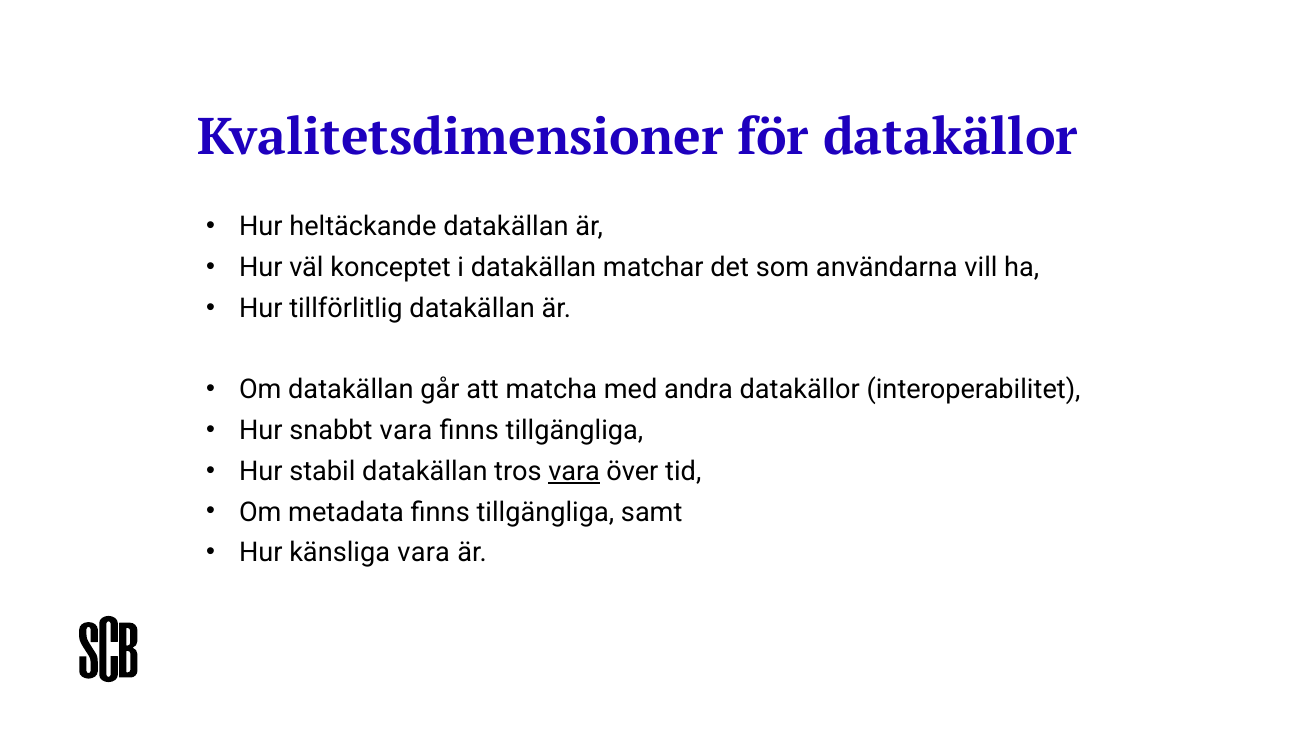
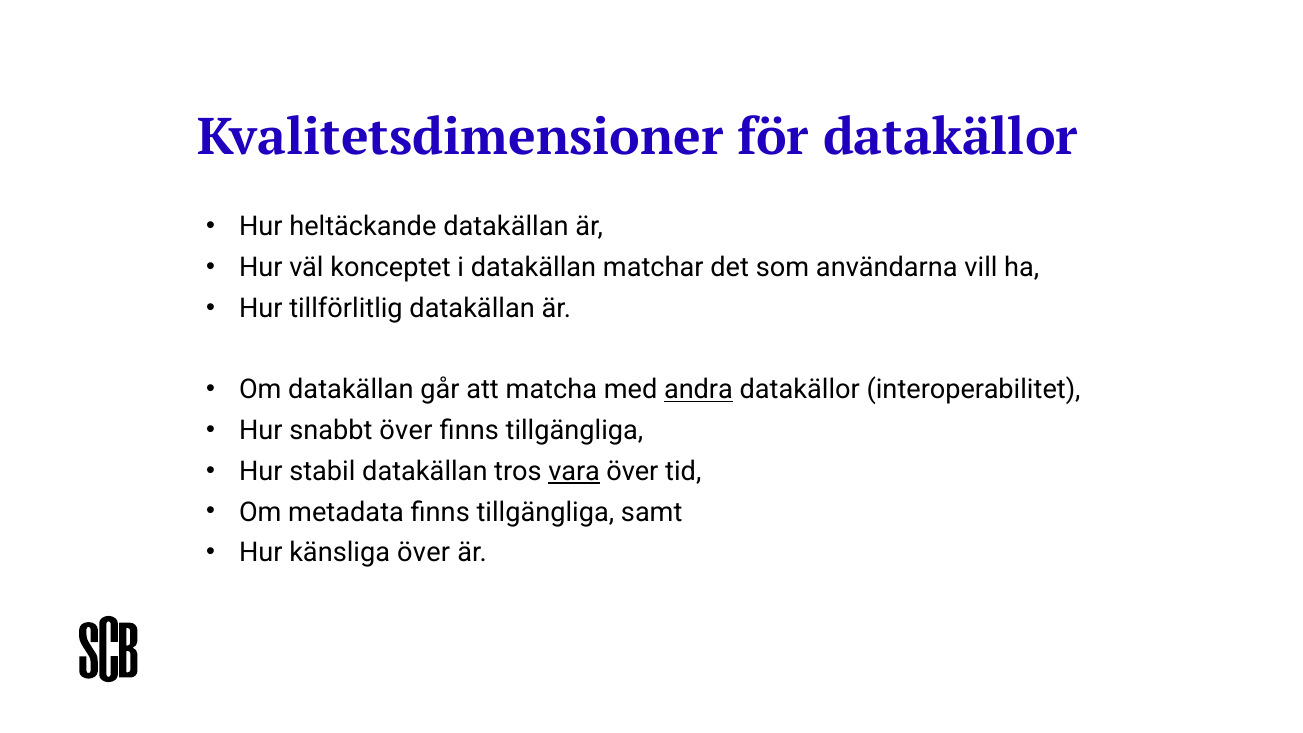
andra underline: none -> present
snabbt vara: vara -> över
känsliga vara: vara -> över
